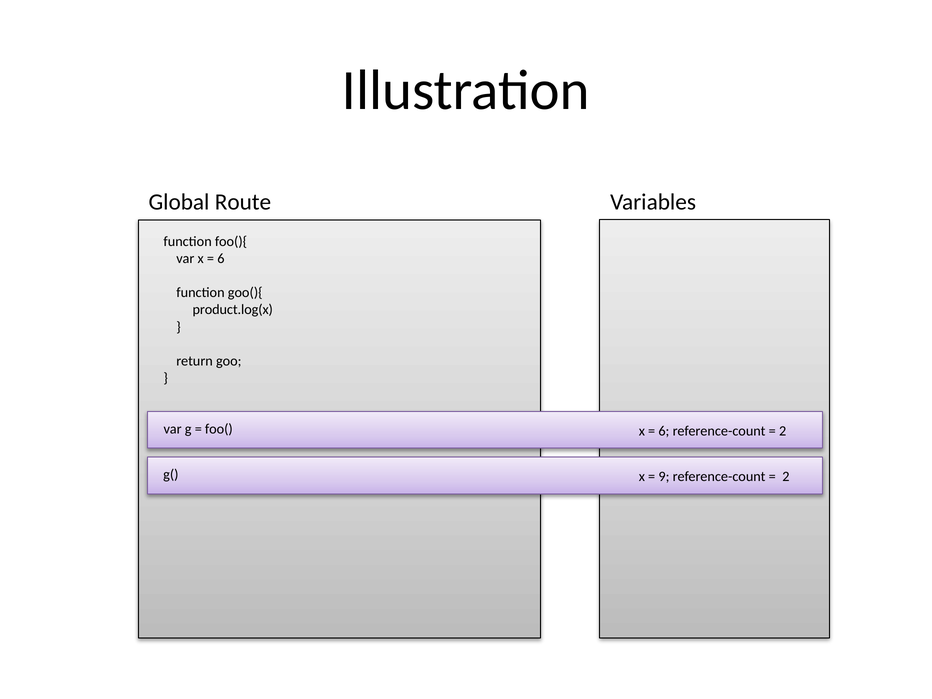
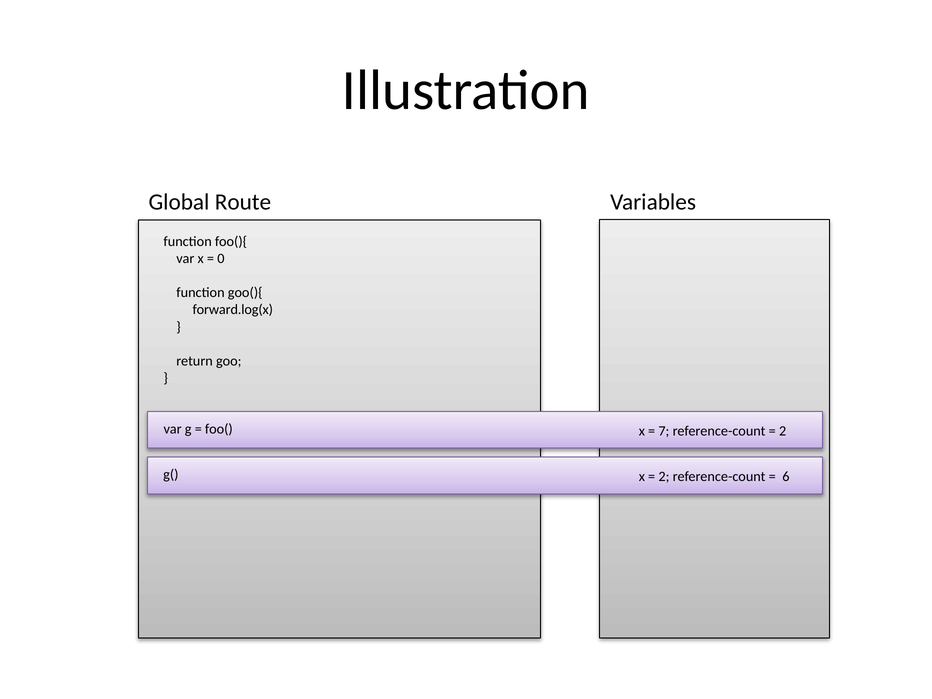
6 at (221, 258): 6 -> 0
product.log(x: product.log(x -> forward.log(x
6 at (664, 431): 6 -> 7
9 at (664, 477): 9 -> 2
2 at (786, 477): 2 -> 6
